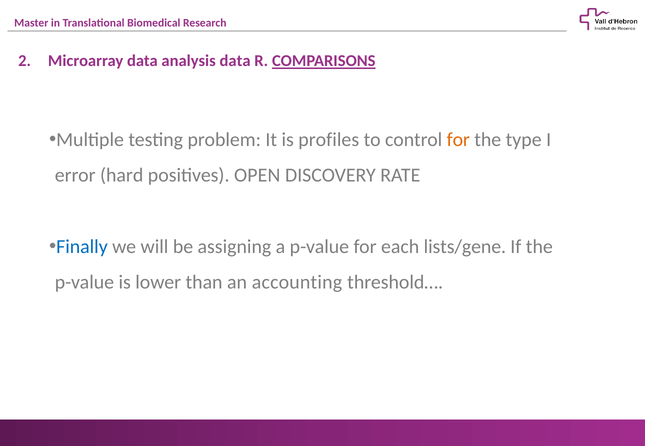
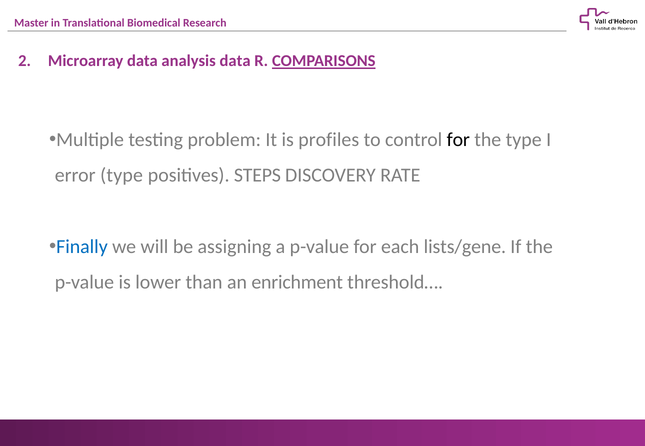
for at (458, 140) colour: orange -> black
error hard: hard -> type
OPEN: OPEN -> STEPS
accounting: accounting -> enrichment
